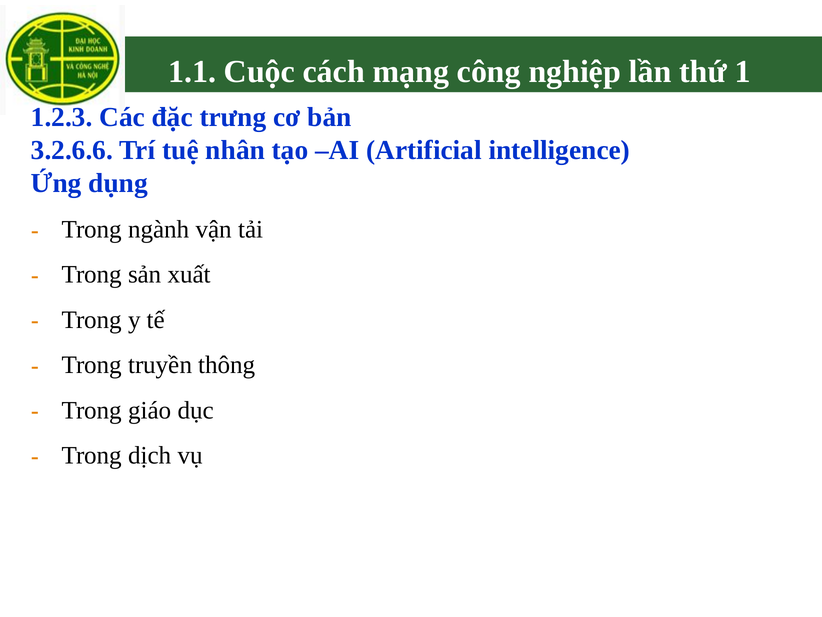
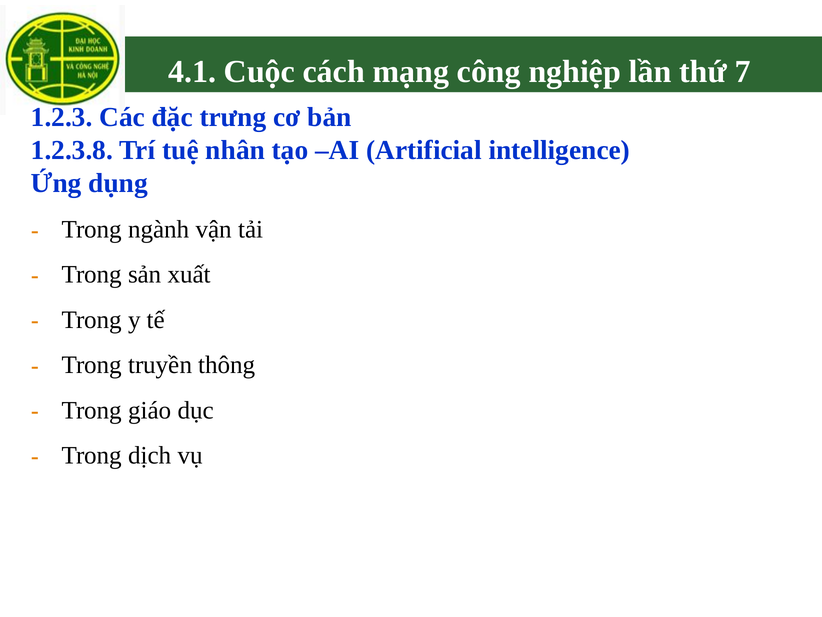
1.1: 1.1 -> 4.1
1: 1 -> 7
3.2.6.6: 3.2.6.6 -> 1.2.3.8
